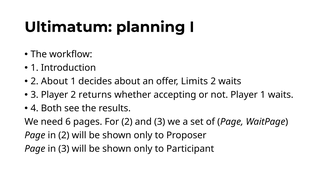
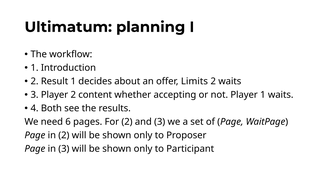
2 About: About -> Result
returns: returns -> content
